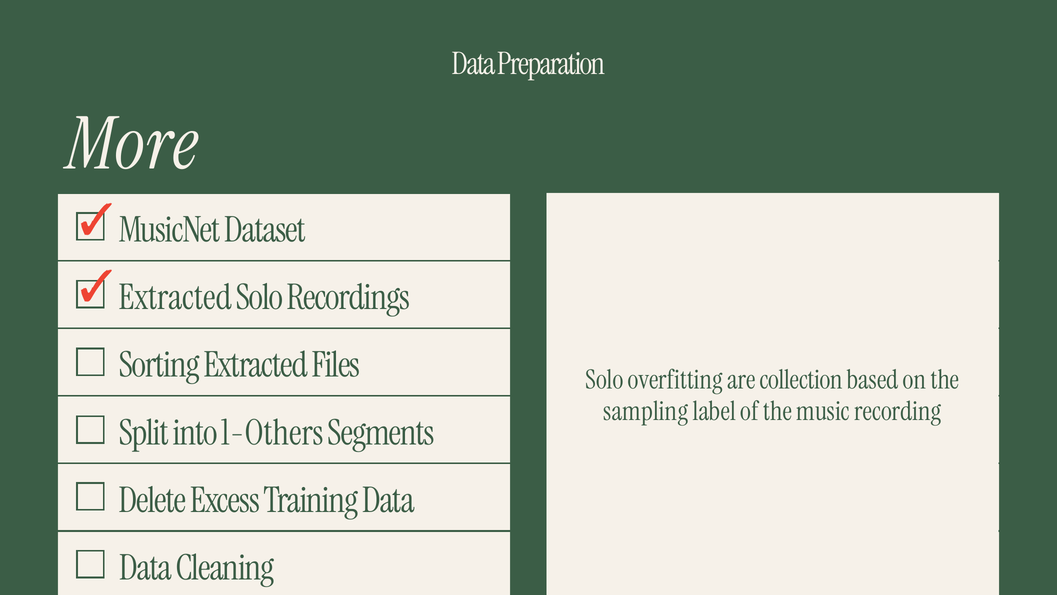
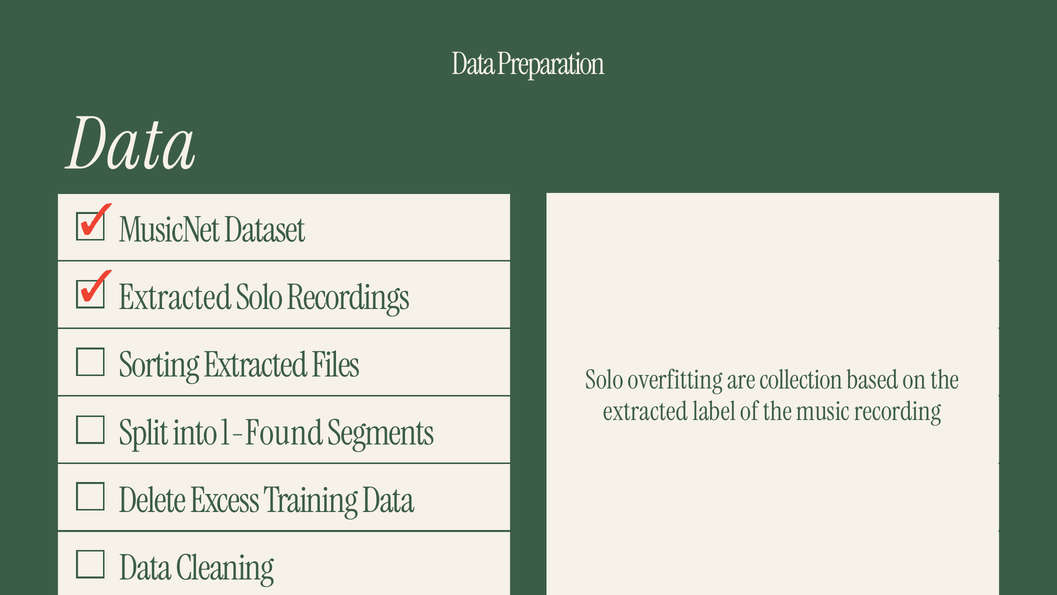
More at (132, 145): More -> Data
sampling at (646, 411): sampling -> extracted
1-Others: 1-Others -> 1-Found
